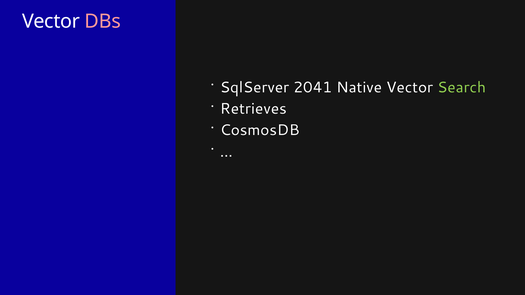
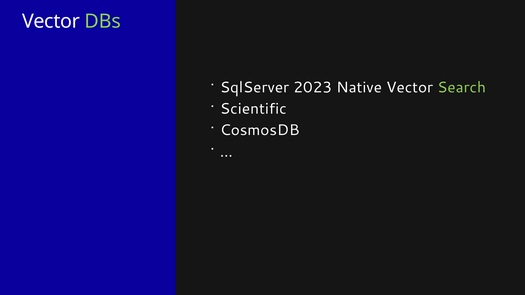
DBs colour: pink -> light green
2041: 2041 -> 2023
Retrieves: Retrieves -> Scientific
